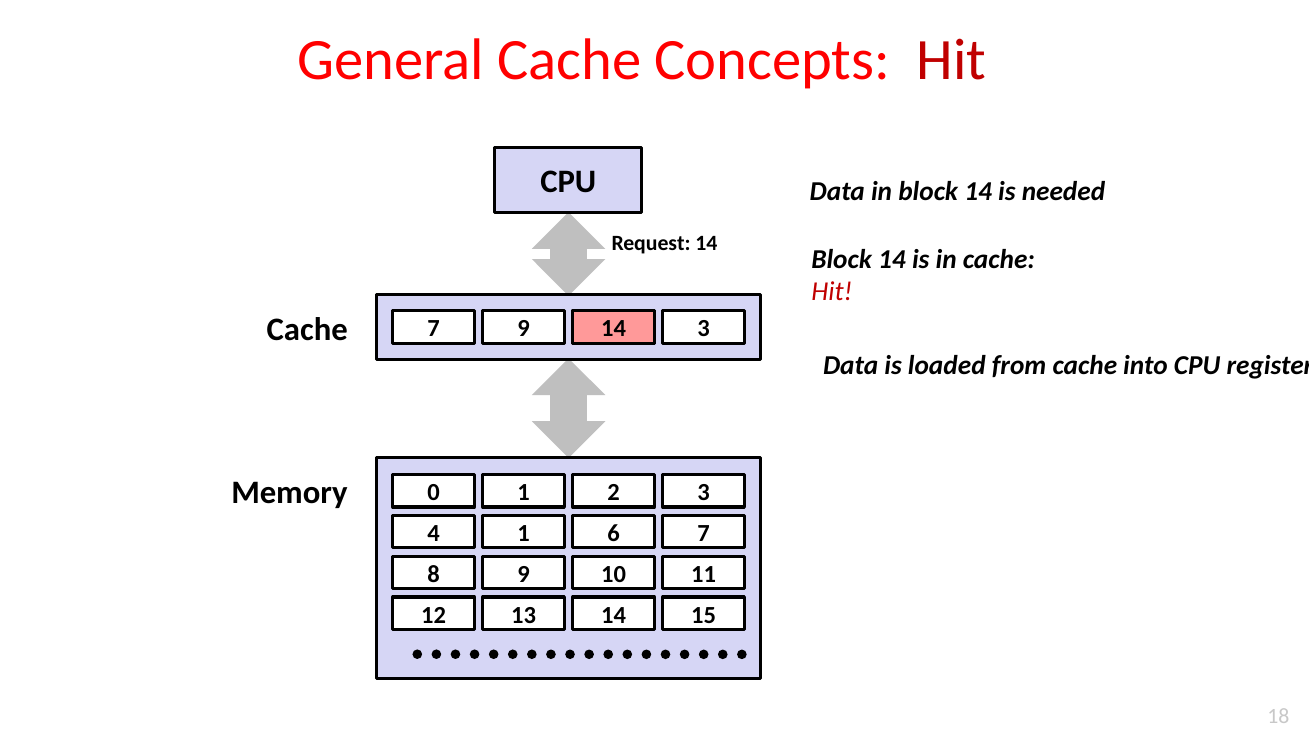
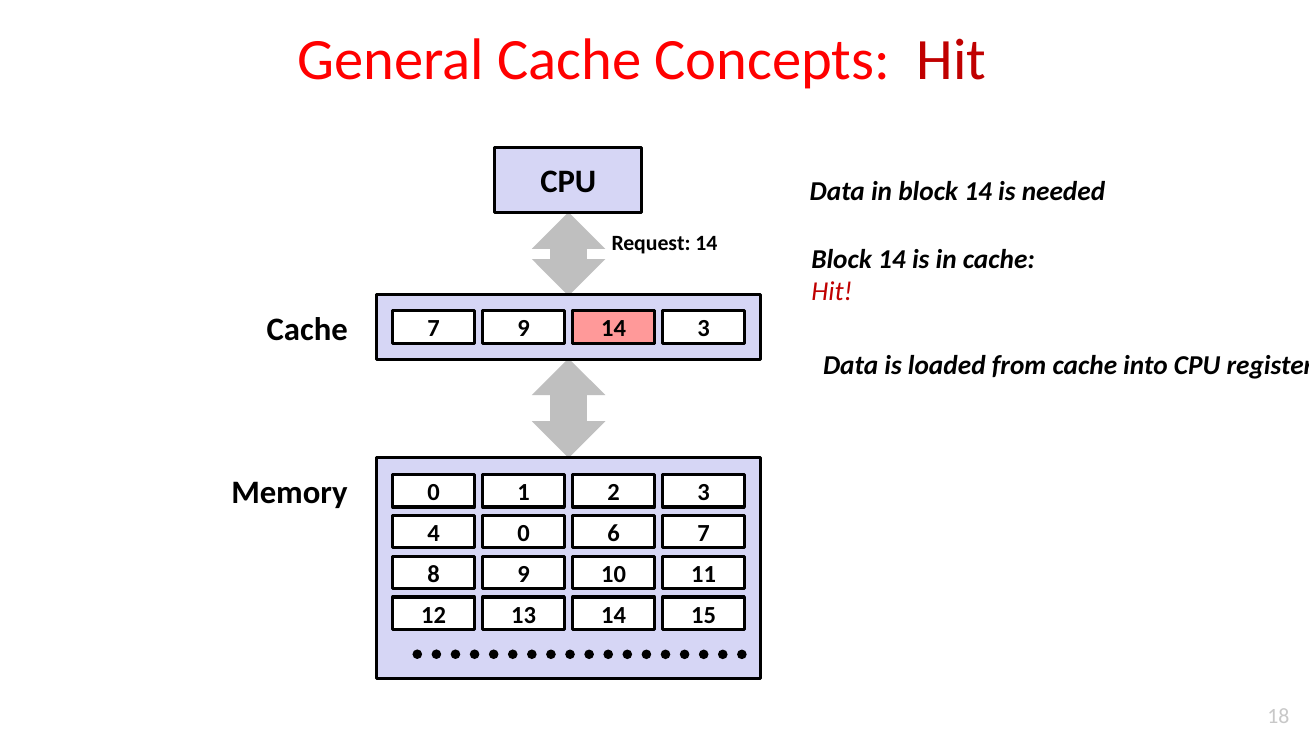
4 1: 1 -> 0
